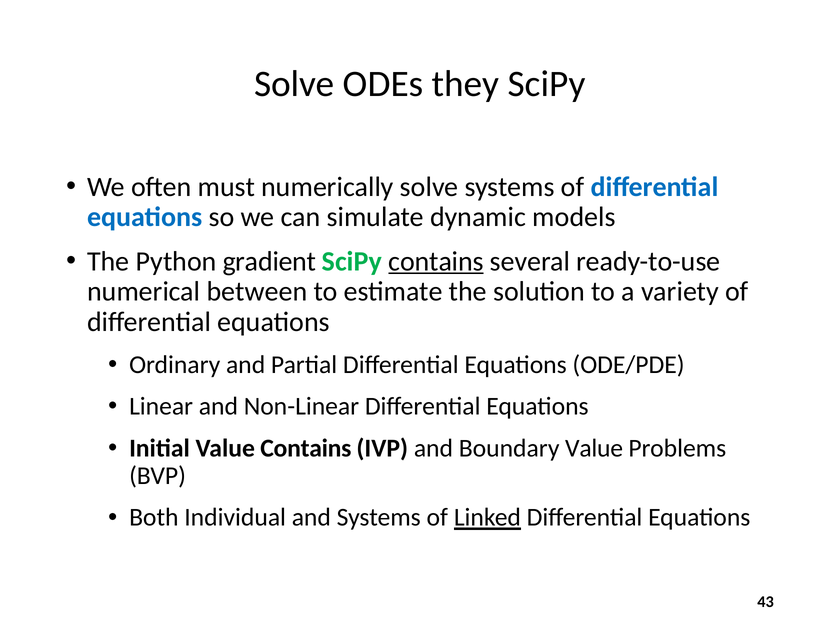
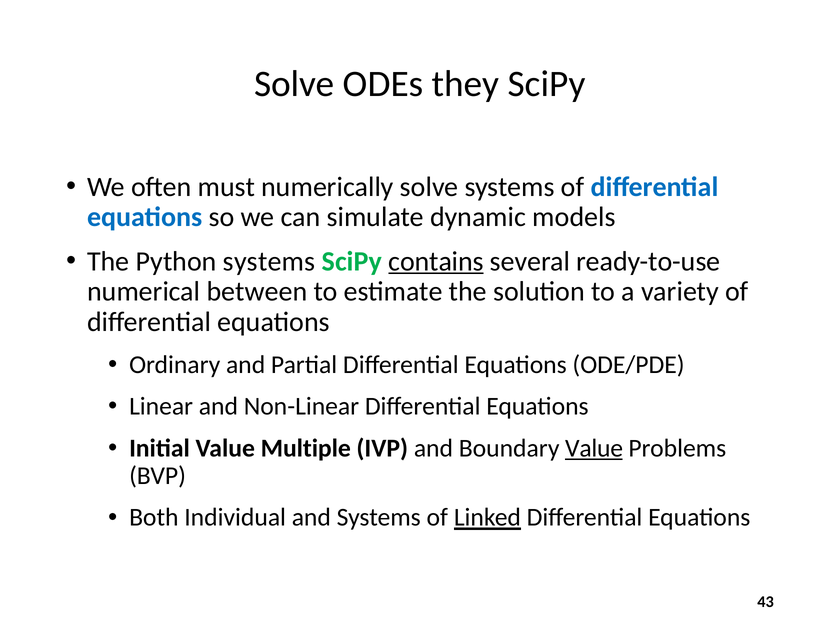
Python gradient: gradient -> systems
Value Contains: Contains -> Multiple
Value at (594, 448) underline: none -> present
